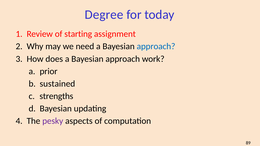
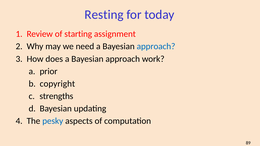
Degree: Degree -> Resting
sustained: sustained -> copyright
pesky colour: purple -> blue
